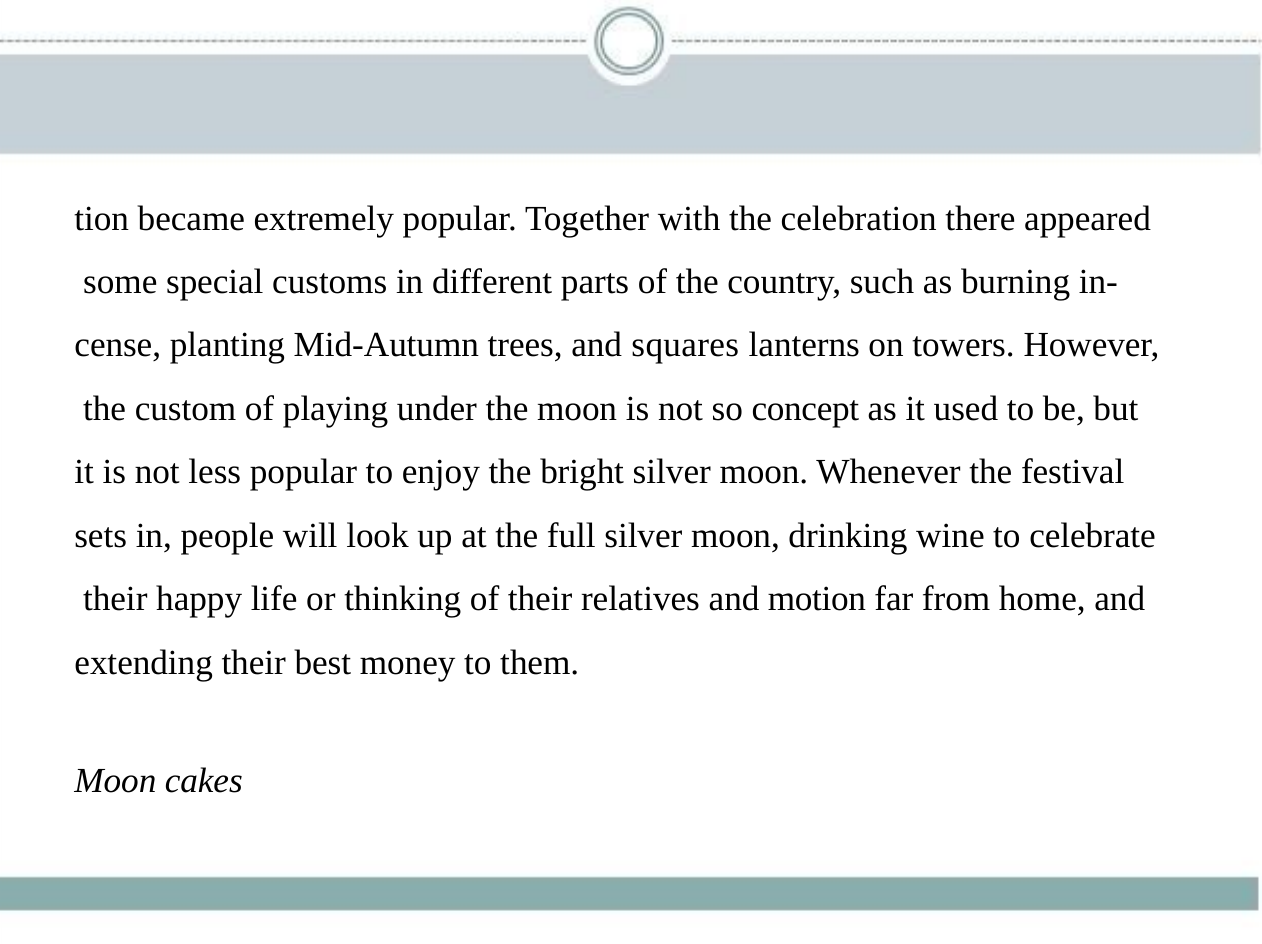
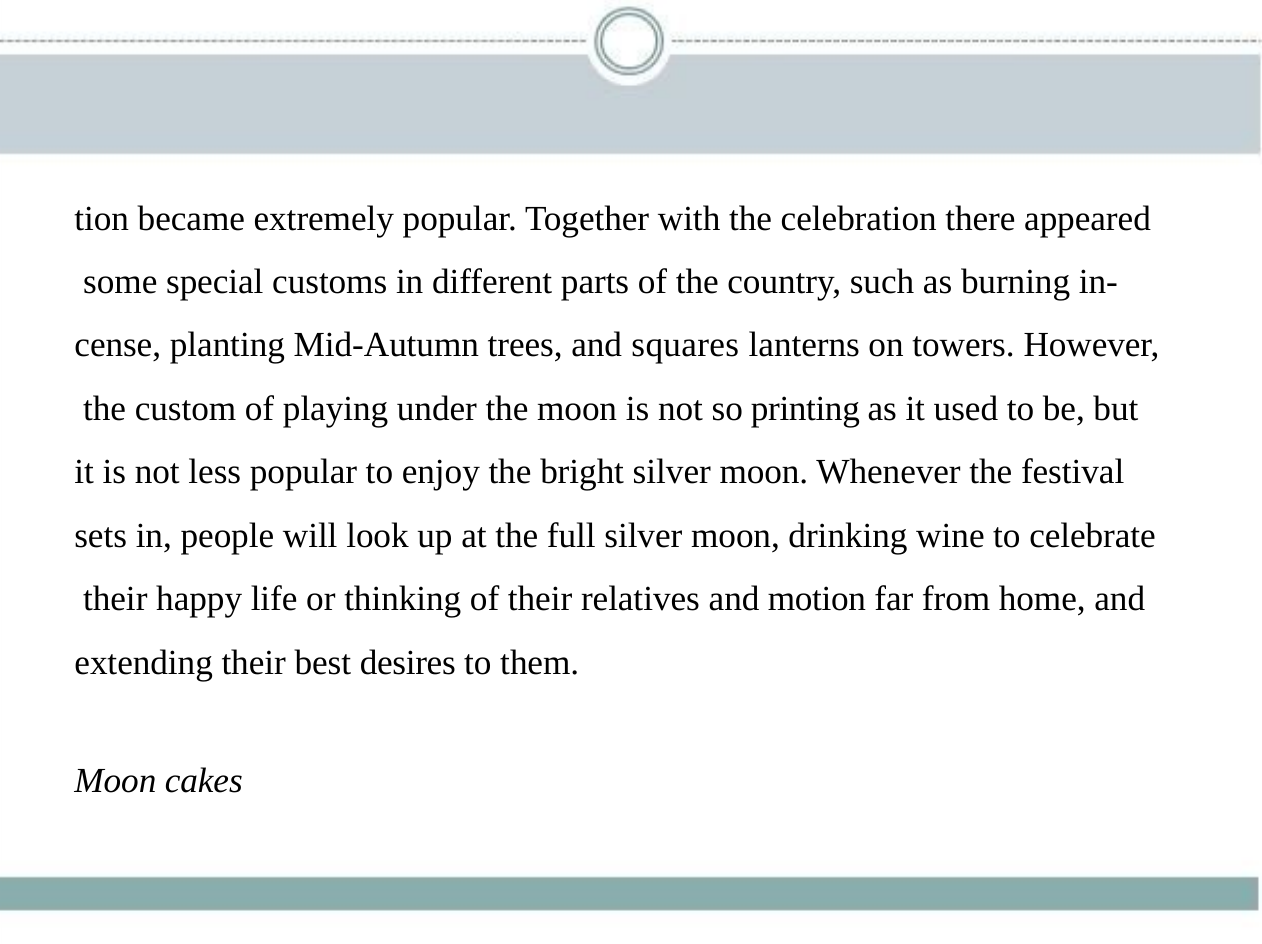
concept: concept -> printing
money: money -> desires
